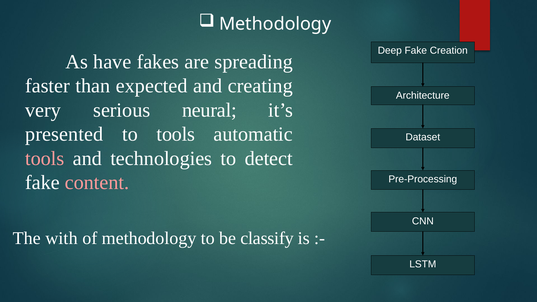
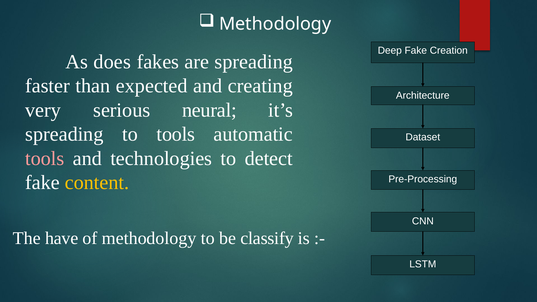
have: have -> does
presented at (64, 134): presented -> spreading
content colour: pink -> yellow
with: with -> have
